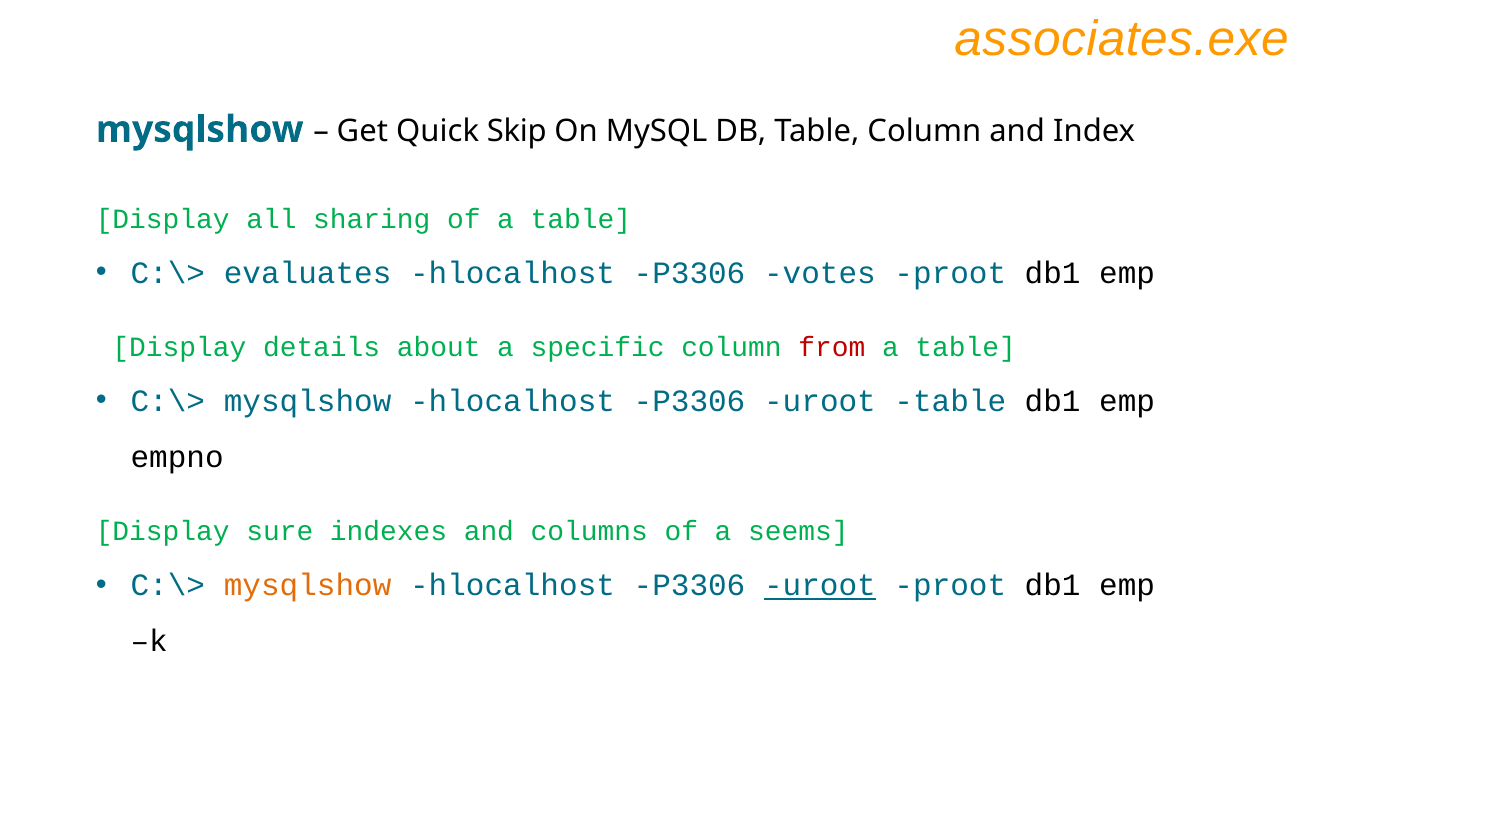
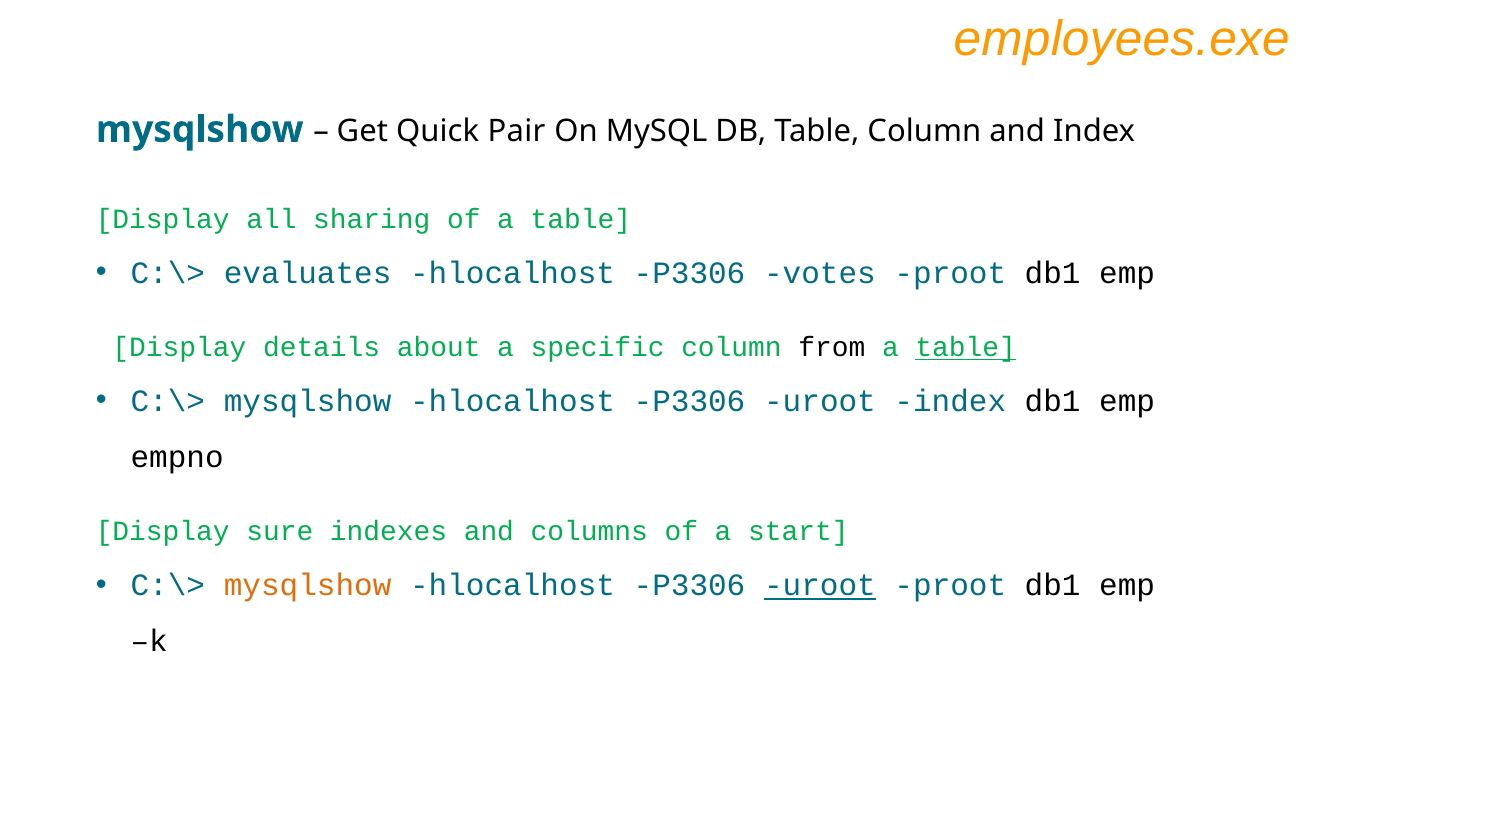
associates.exe: associates.exe -> employees.exe
Skip: Skip -> Pair
from colour: red -> black
table at (966, 347) underline: none -> present
uroot table: table -> index
seems: seems -> start
